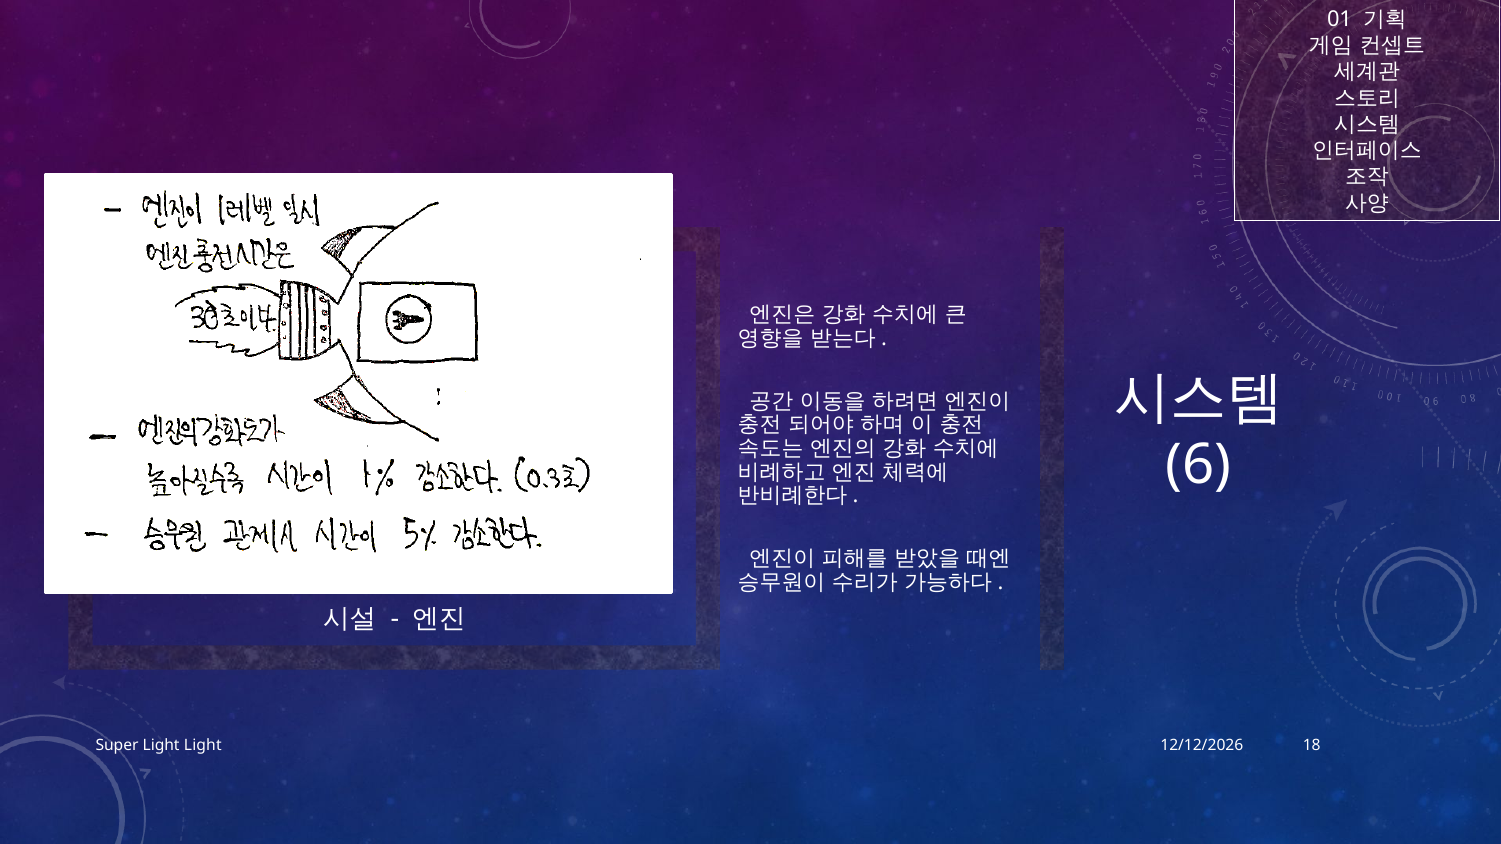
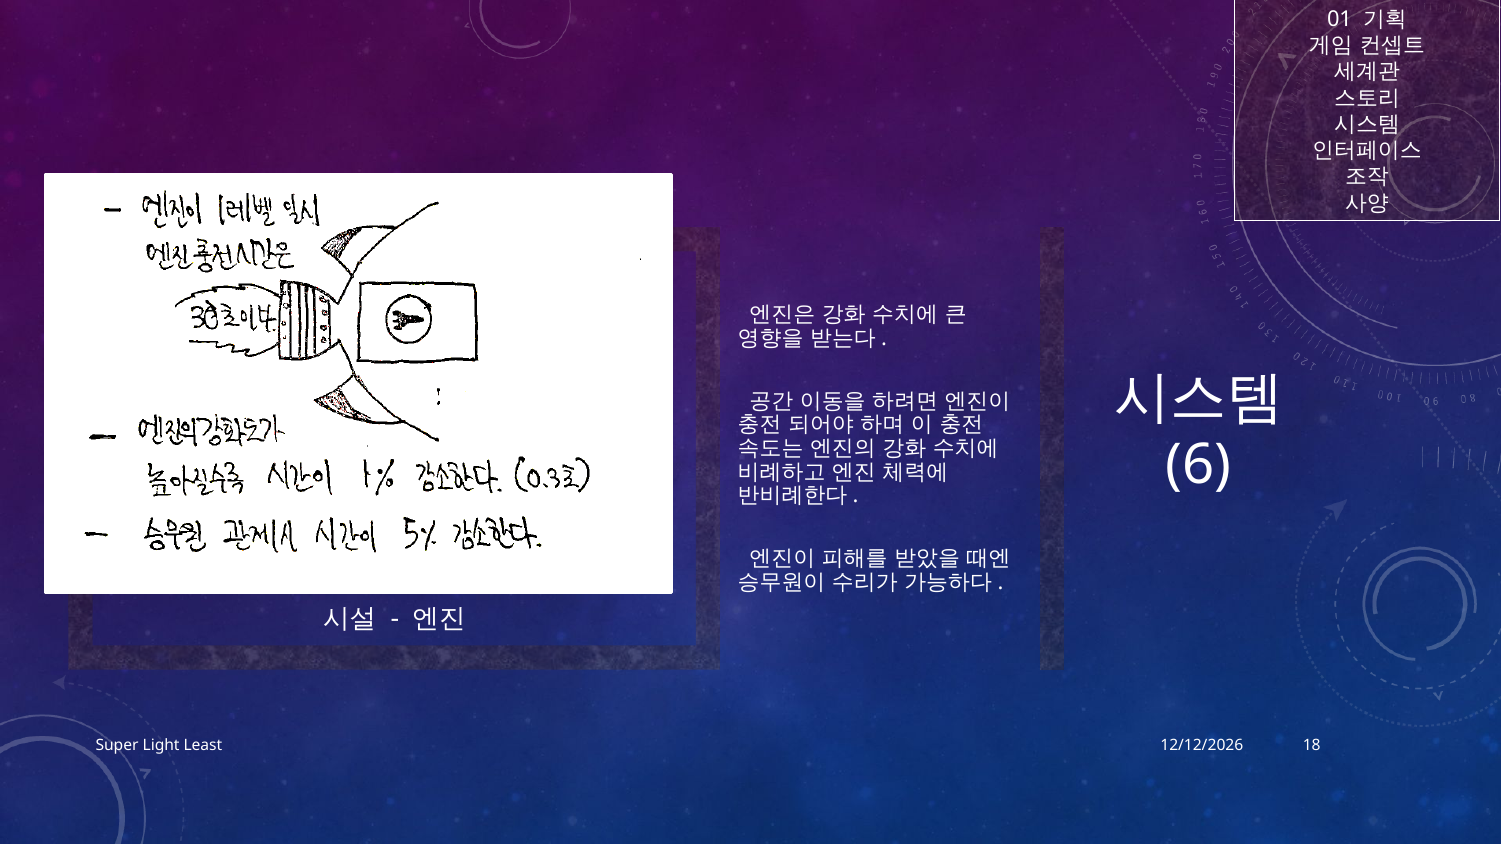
Light Light: Light -> Least
